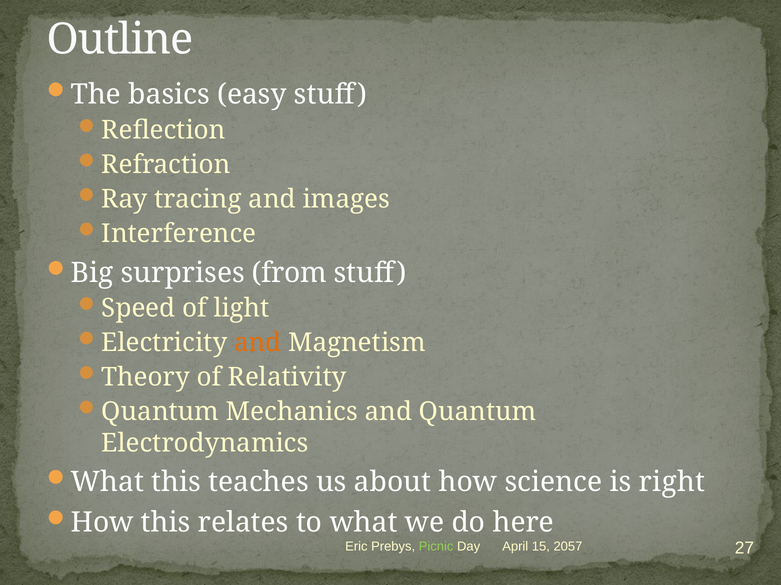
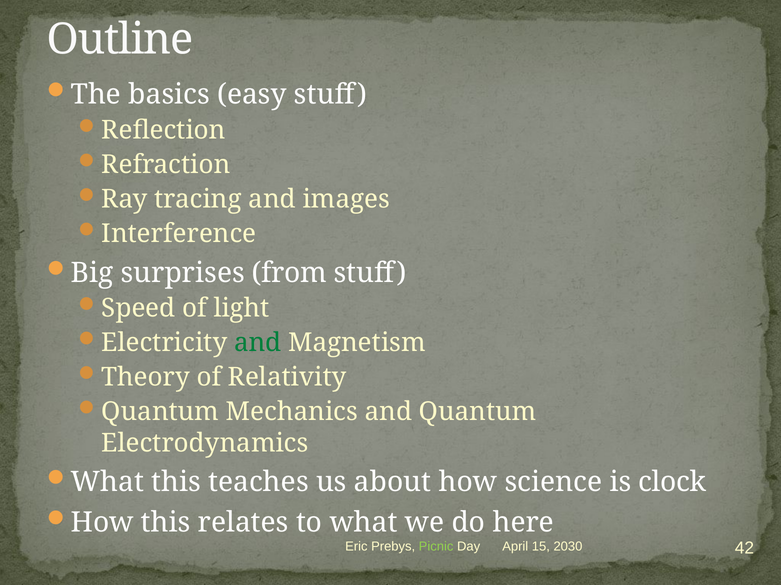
and at (258, 343) colour: orange -> green
right: right -> clock
2057: 2057 -> 2030
27: 27 -> 42
